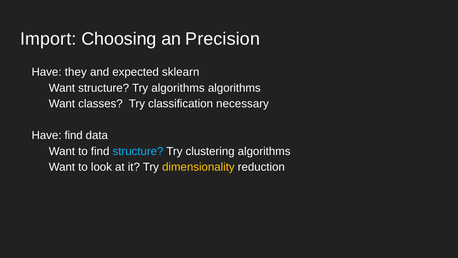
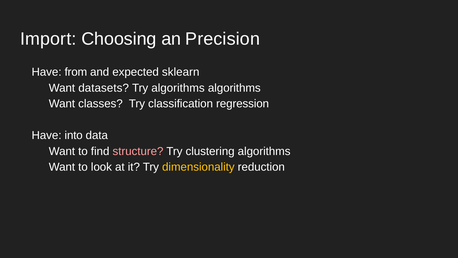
they: they -> from
Want structure: structure -> datasets
necessary: necessary -> regression
Have find: find -> into
structure at (138, 151) colour: light blue -> pink
